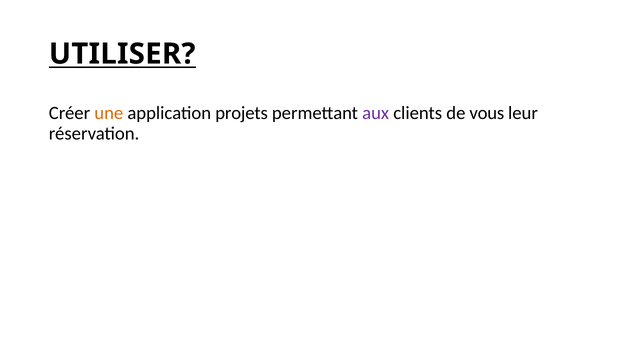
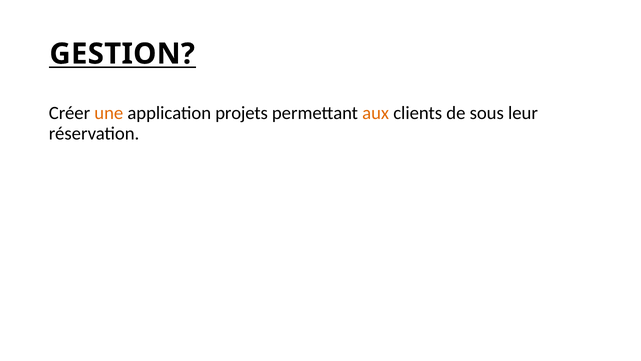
UTILISER: UTILISER -> GESTION
aux colour: purple -> orange
vous: vous -> sous
